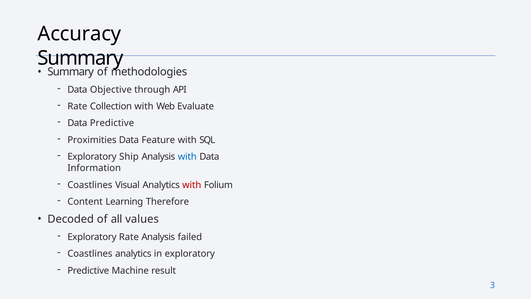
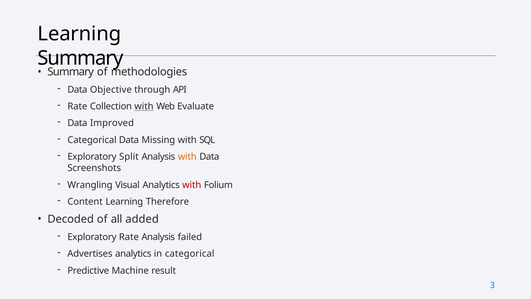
Accuracy at (79, 34): Accuracy -> Learning
with at (144, 106) underline: none -> present
Data Predictive: Predictive -> Improved
Proximities at (92, 140): Proximities -> Categorical
Feature: Feature -> Missing
Ship: Ship -> Split
with at (187, 157) colour: blue -> orange
Information: Information -> Screenshots
Coastlines at (90, 185): Coastlines -> Wrangling
values: values -> added
Coastlines at (90, 253): Coastlines -> Advertises
in exploratory: exploratory -> categorical
